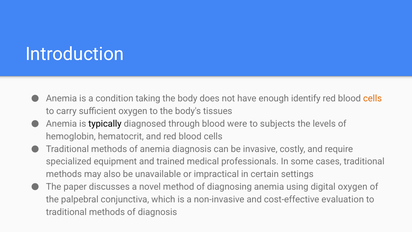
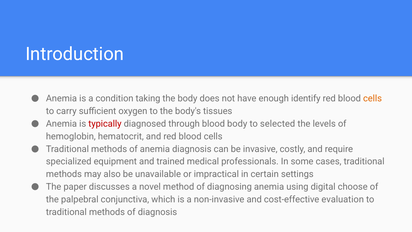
typically colour: black -> red
blood were: were -> body
subjects: subjects -> selected
digital oxygen: oxygen -> choose
